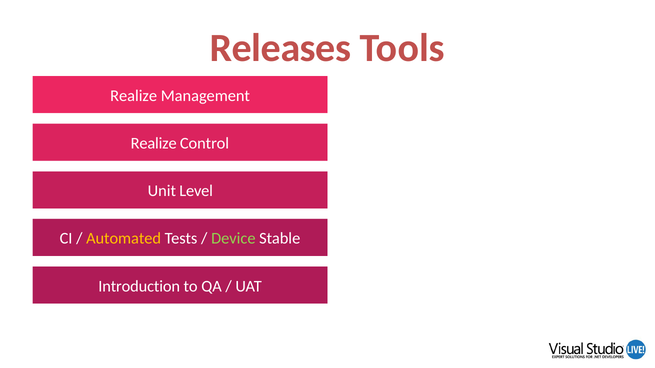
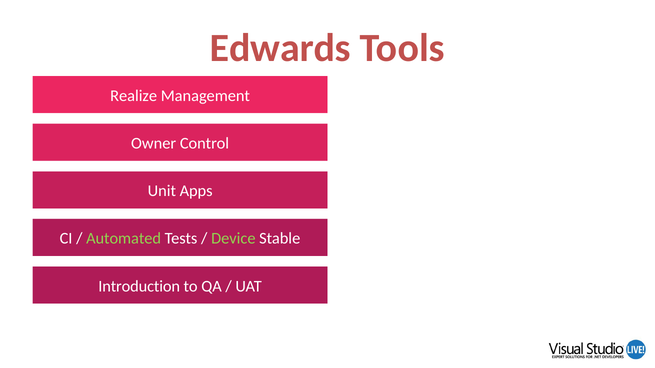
Releases: Releases -> Edwards
Realize at (154, 144): Realize -> Owner
Level: Level -> Apps
Automated colour: yellow -> light green
